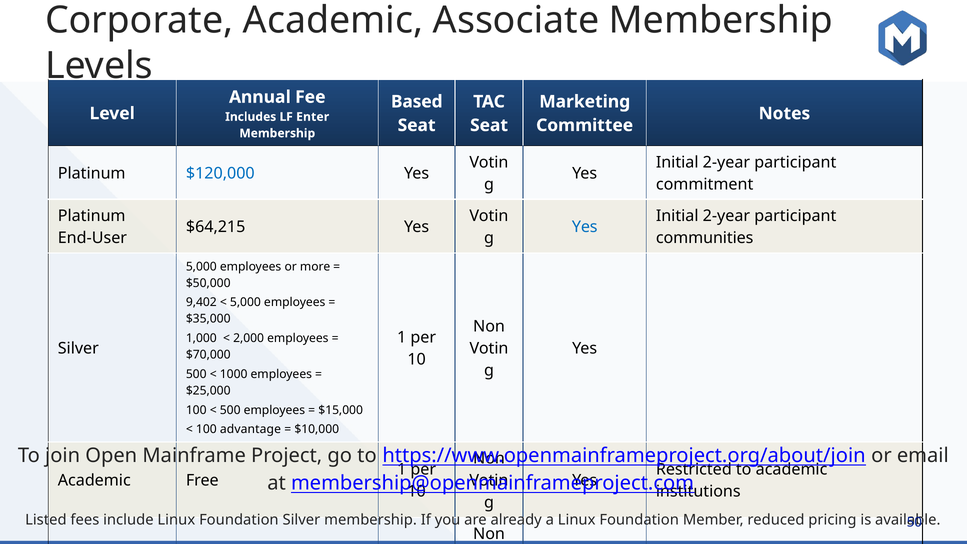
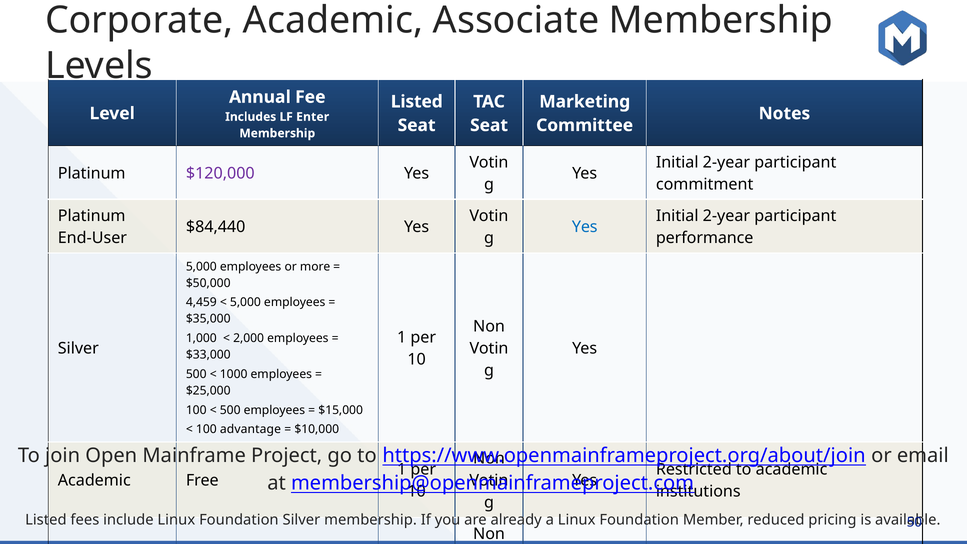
Based at (417, 102): Based -> Listed
$120,000 colour: blue -> purple
$64,215: $64,215 -> $84,440
communities: communities -> performance
9,402: 9,402 -> 4,459
$70,000: $70,000 -> $33,000
